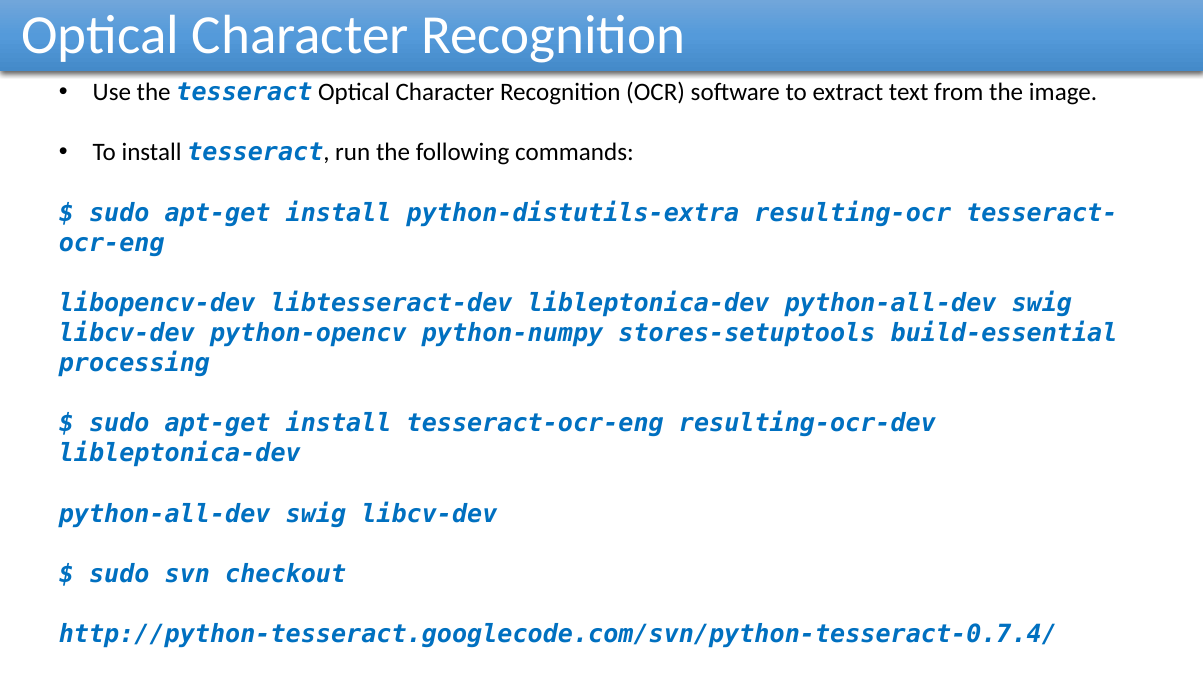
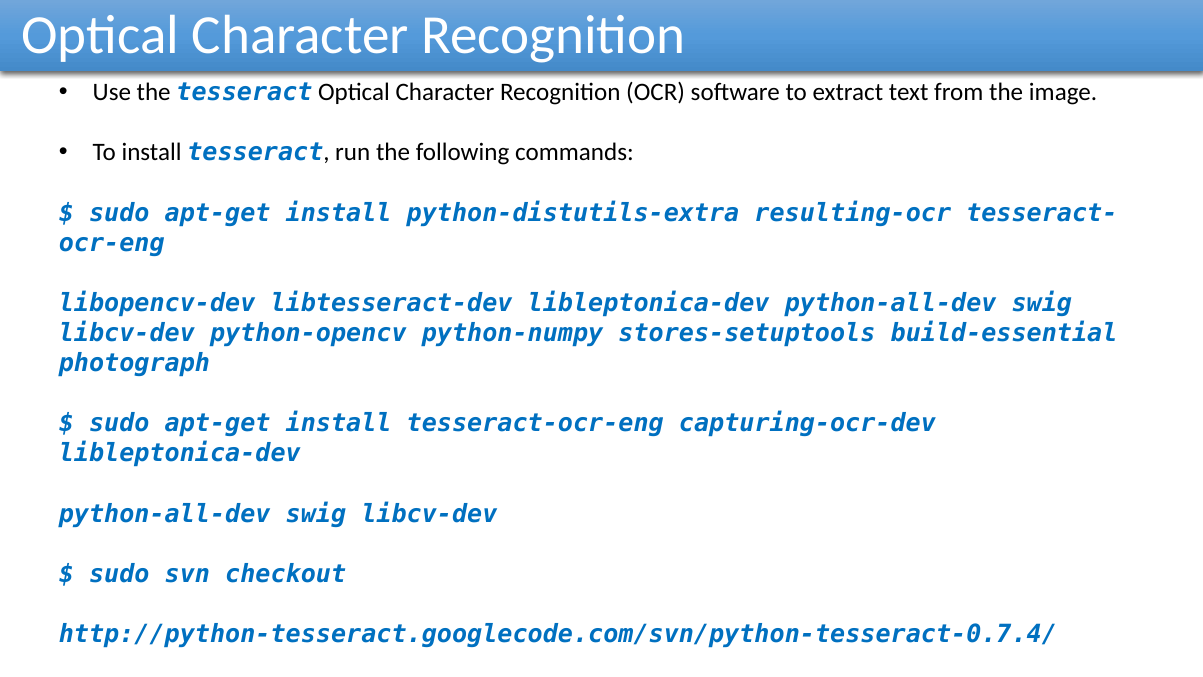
processing: processing -> photograph
resulting-ocr-dev: resulting-ocr-dev -> capturing-ocr-dev
